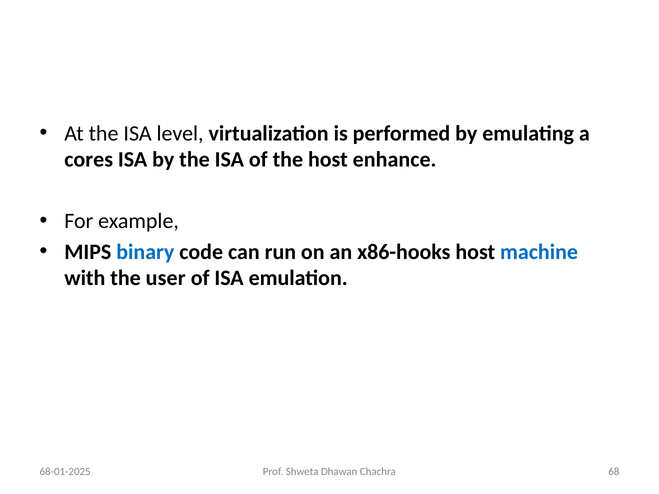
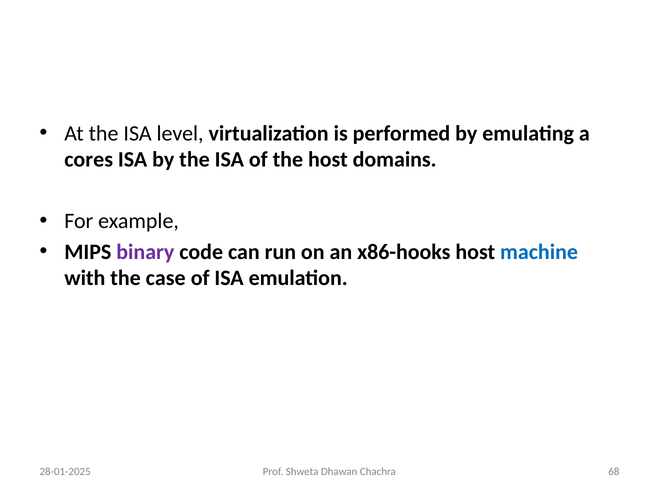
enhance: enhance -> domains
binary colour: blue -> purple
user: user -> case
68-01-2025: 68-01-2025 -> 28-01-2025
